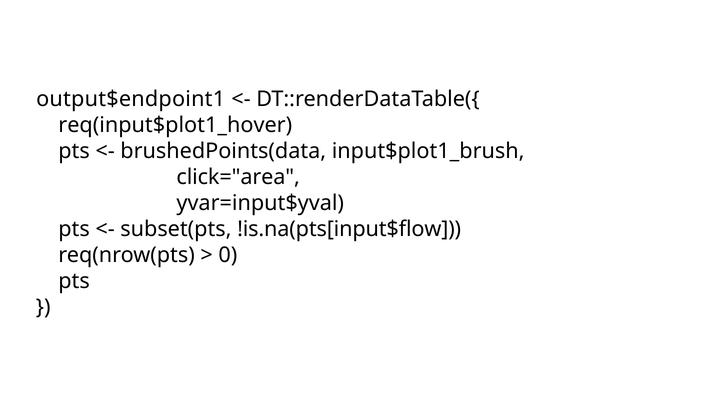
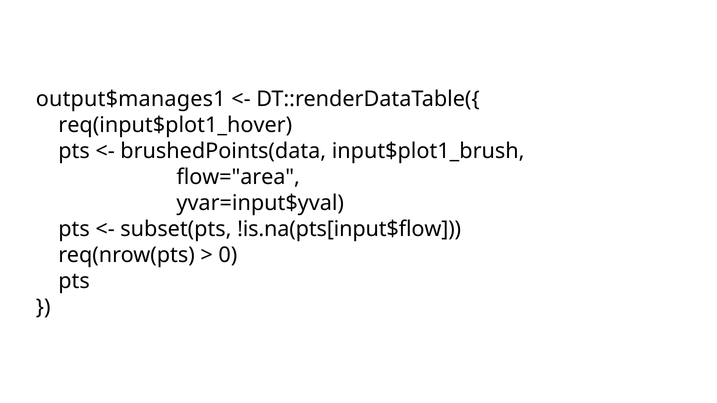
output$endpoint1: output$endpoint1 -> output$manages1
click="area: click="area -> flow="area
